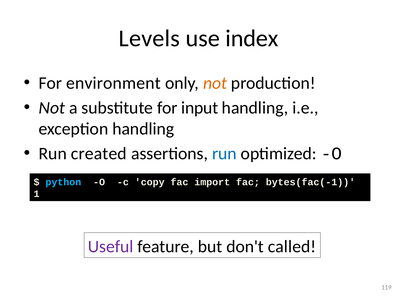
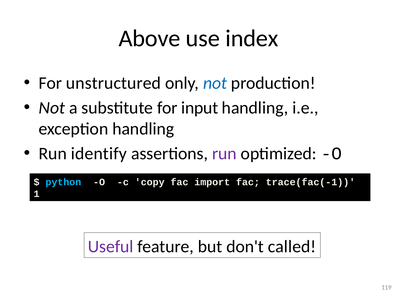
Levels: Levels -> Above
environment: environment -> unstructured
not at (215, 83) colour: orange -> blue
created: created -> identify
run at (224, 154) colour: blue -> purple
bytes(fac(-1: bytes(fac(-1 -> trace(fac(-1
